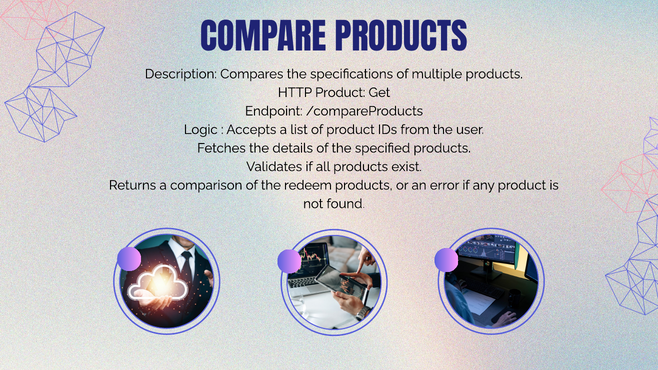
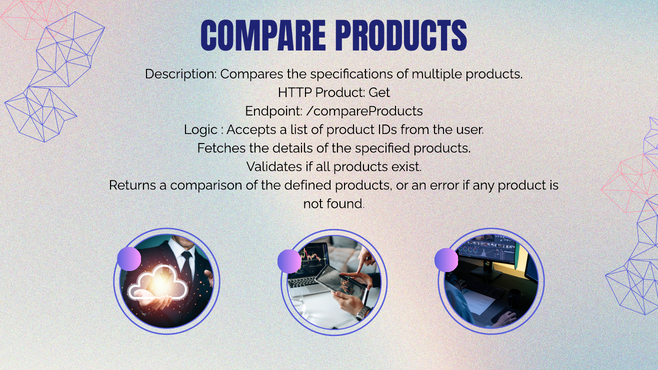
redeem: redeem -> defined
